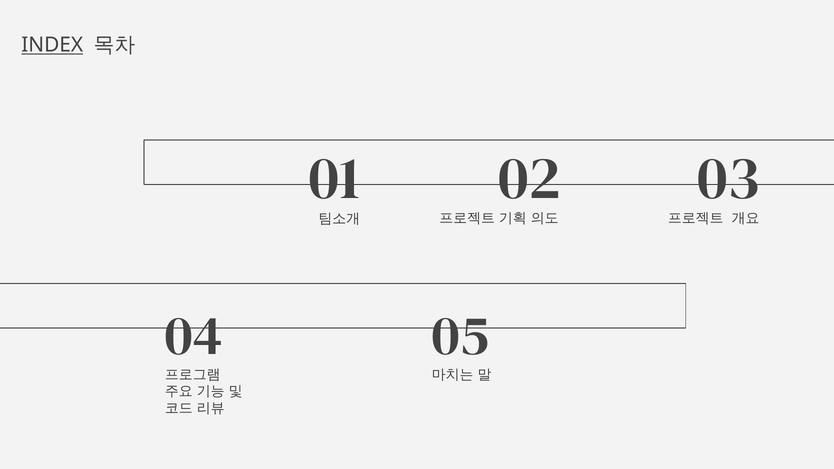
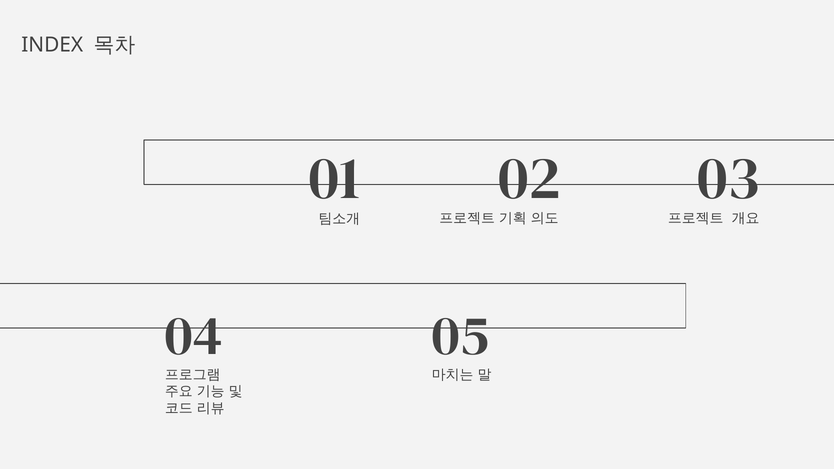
INDEX underline: present -> none
